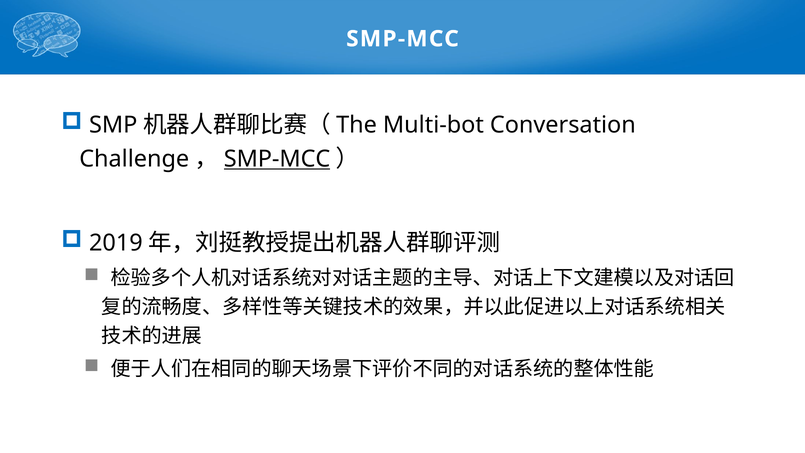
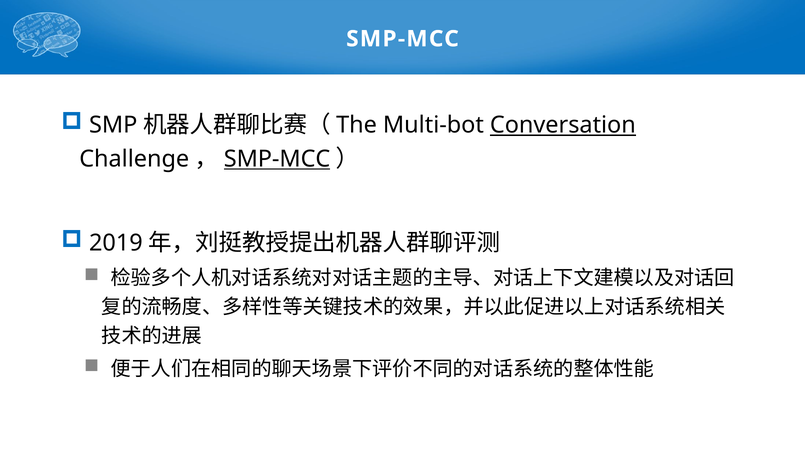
Conversation underline: none -> present
